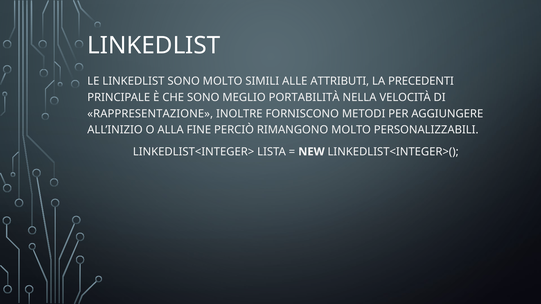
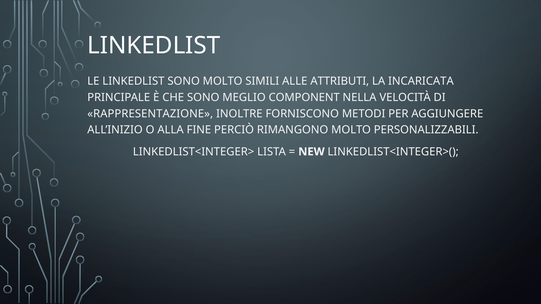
PRECEDENTI: PRECEDENTI -> INCARICATA
PORTABILITÀ: PORTABILITÀ -> COMPONENT
